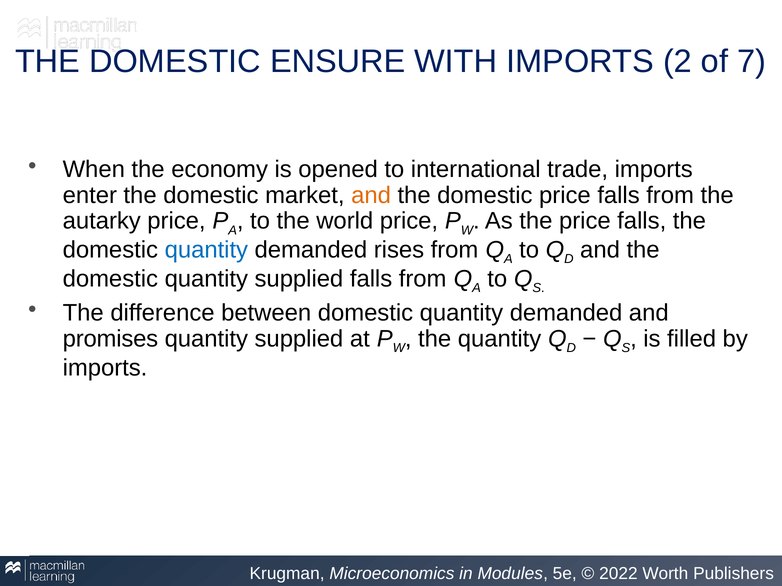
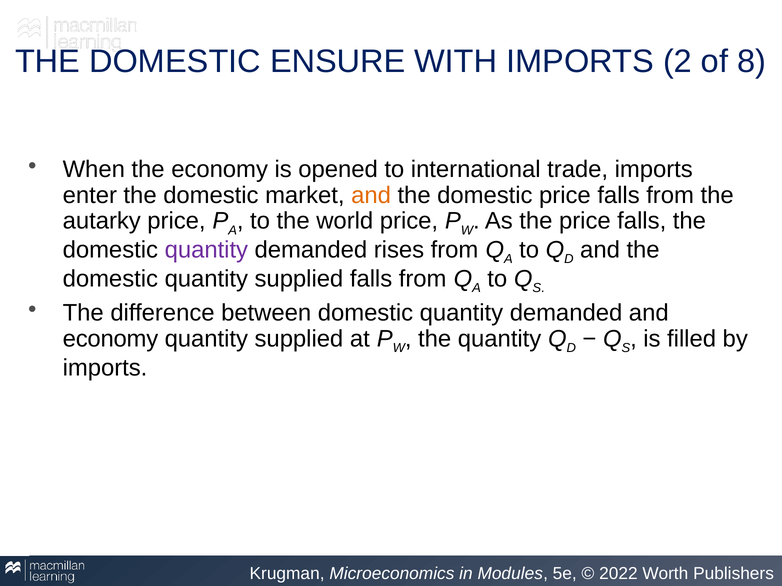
7: 7 -> 8
quantity at (206, 250) colour: blue -> purple
promises at (110, 339): promises -> economy
